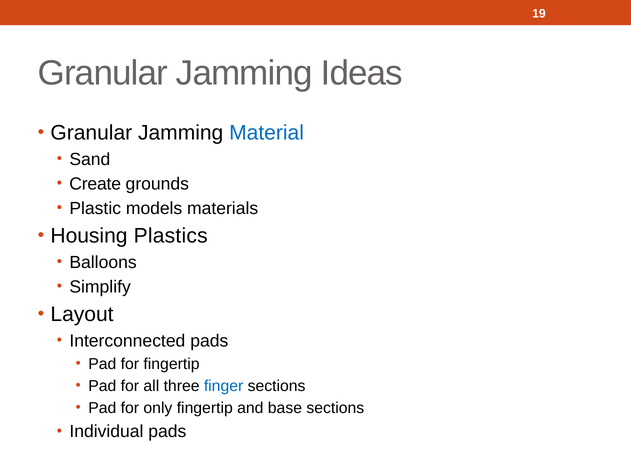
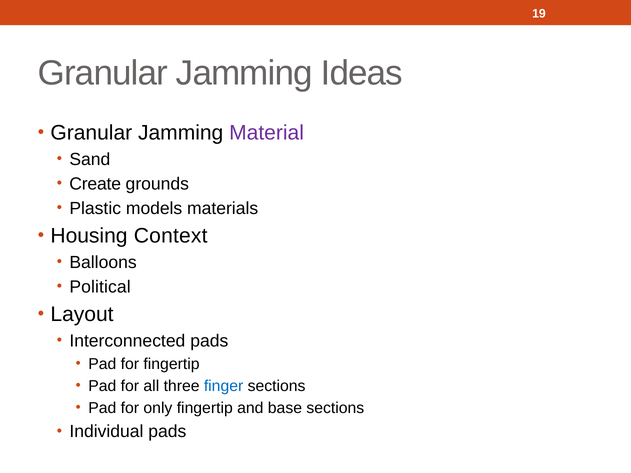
Material colour: blue -> purple
Plastics: Plastics -> Context
Simplify: Simplify -> Political
